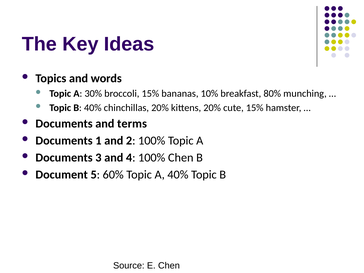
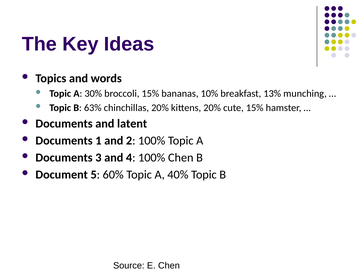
80%: 80% -> 13%
B 40%: 40% -> 63%
terms: terms -> latent
